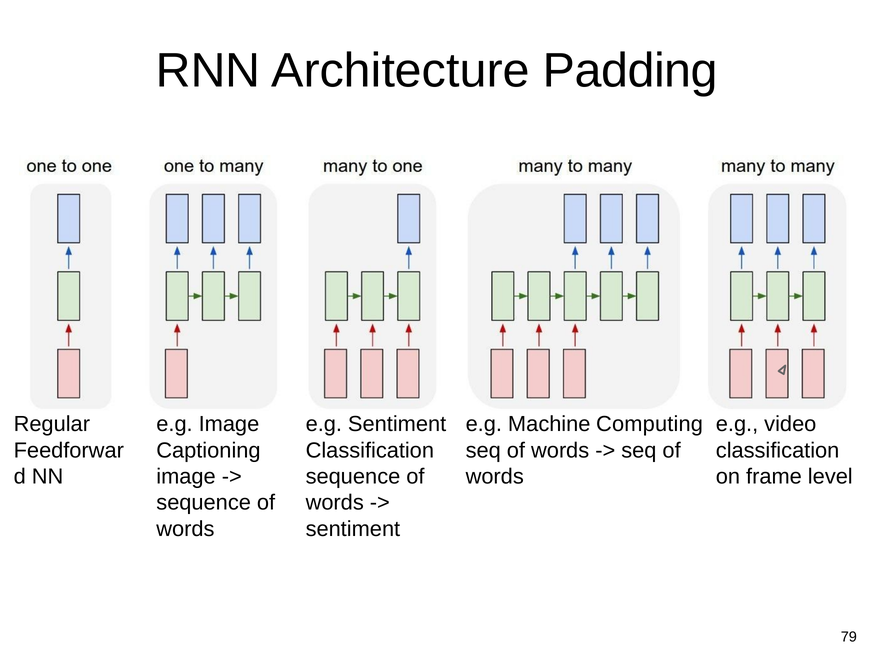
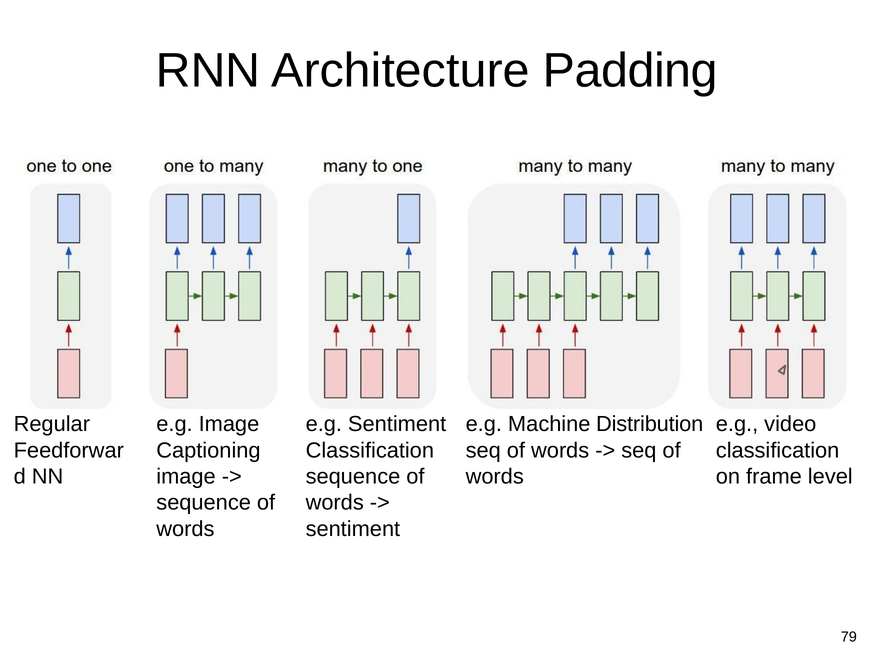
Computing: Computing -> Distribution
